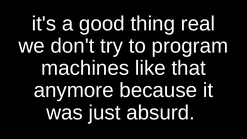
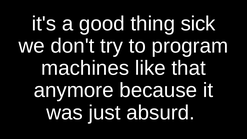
real: real -> sick
